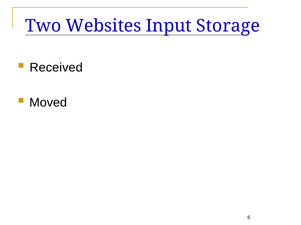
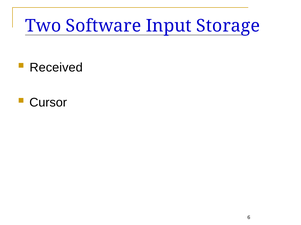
Websites: Websites -> Software
Moved: Moved -> Cursor
